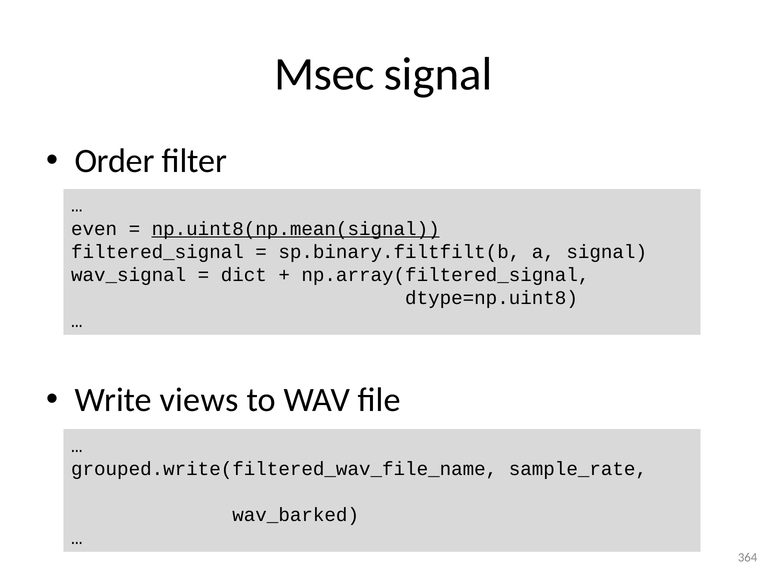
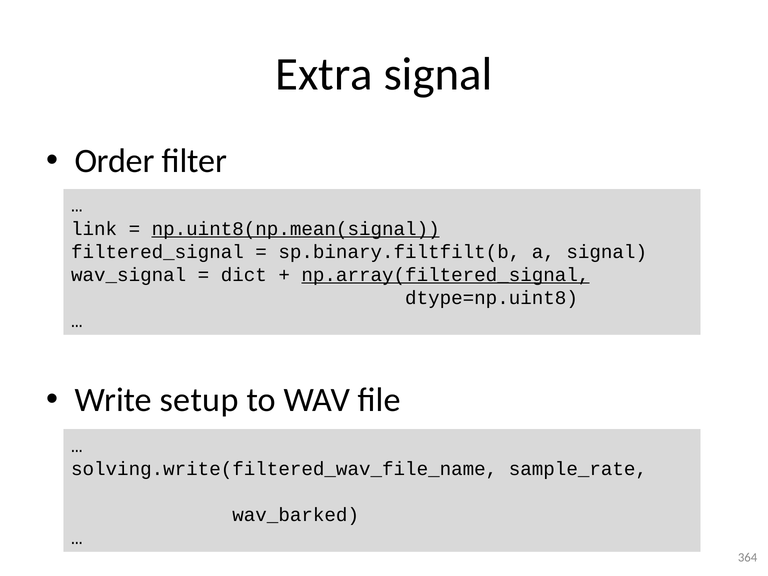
Msec: Msec -> Extra
even: even -> link
np.array(filtered_signal underline: none -> present
views: views -> setup
grouped.write(filtered_wav_file_name: grouped.write(filtered_wav_file_name -> solving.write(filtered_wav_file_name
